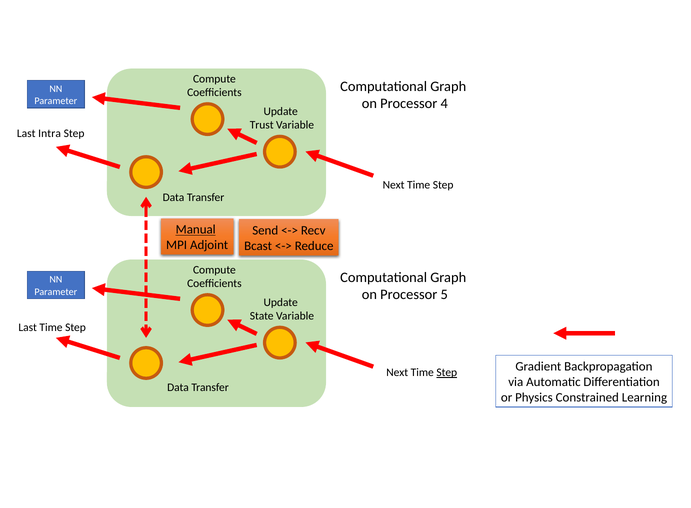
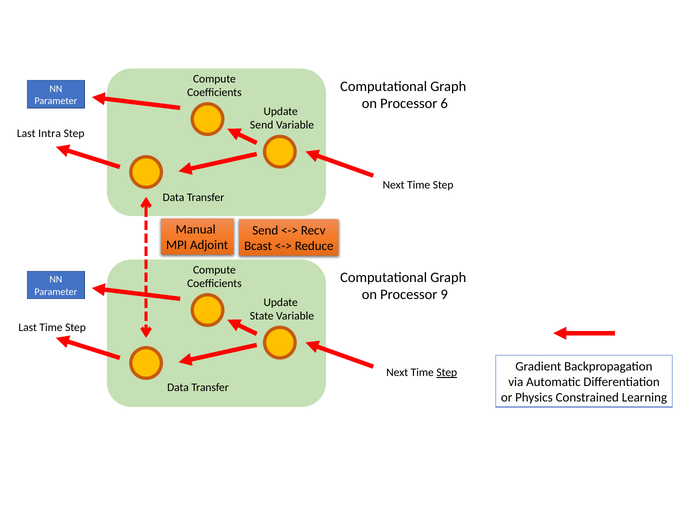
4: 4 -> 6
Trust at (262, 125): Trust -> Send
Manual underline: present -> none
5: 5 -> 9
